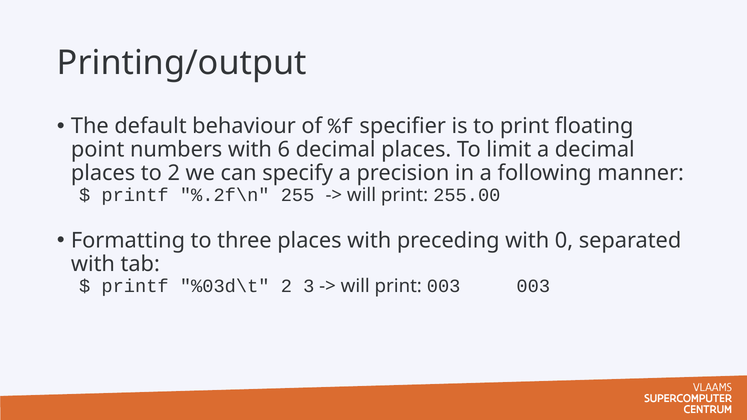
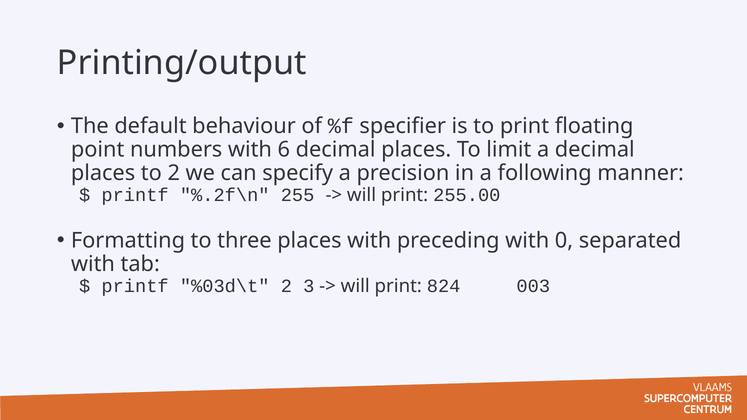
print 003: 003 -> 824
